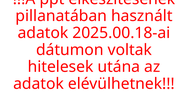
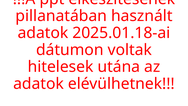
2025.00.18-ai: 2025.00.18-ai -> 2025.01.18-ai
